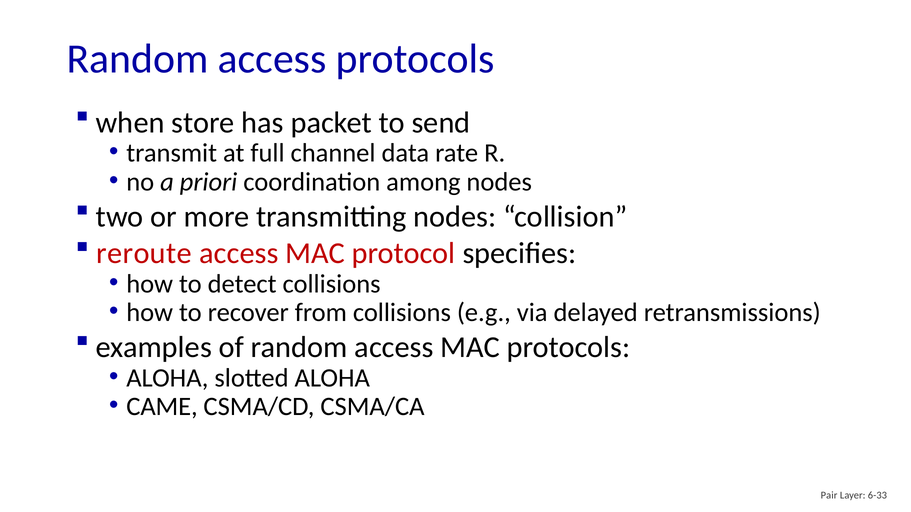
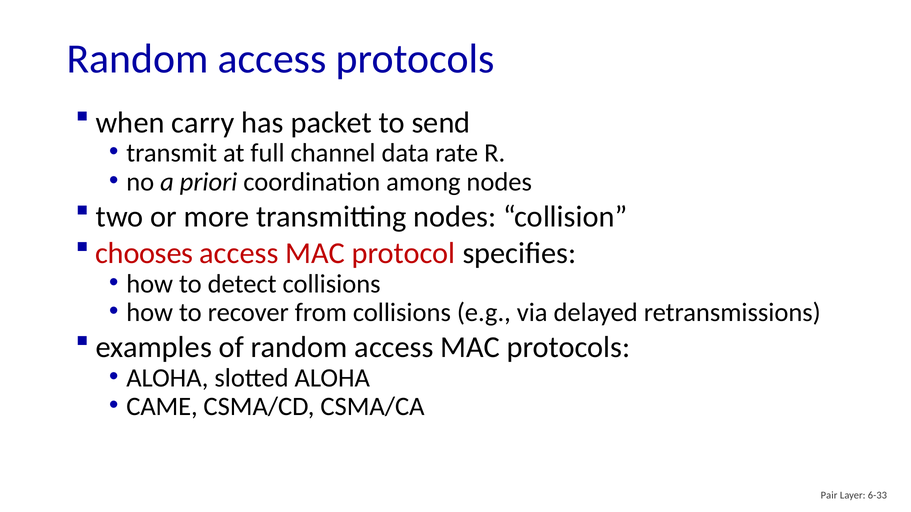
store: store -> carry
reroute: reroute -> chooses
